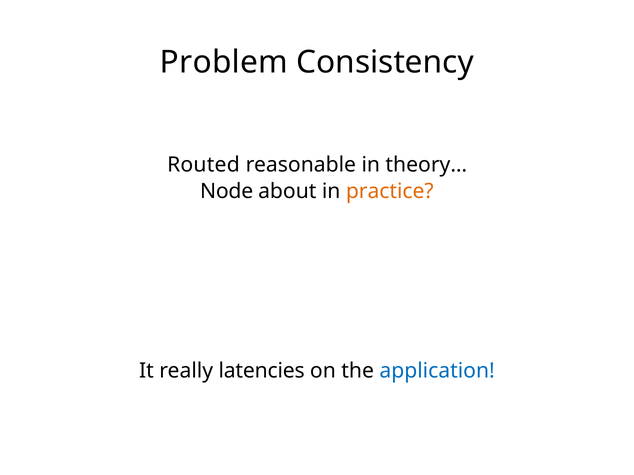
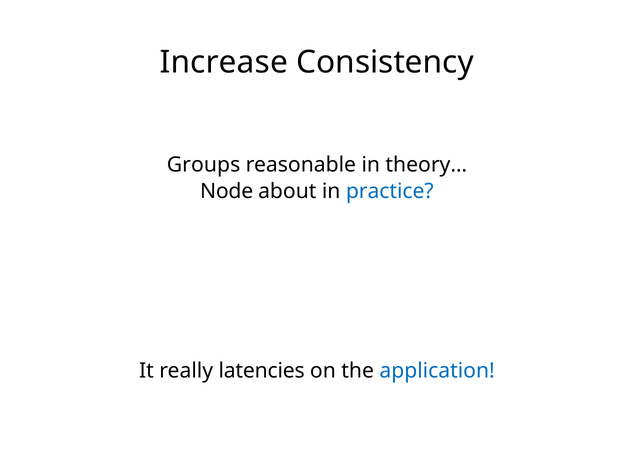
Problem: Problem -> Increase
Routed: Routed -> Groups
practice colour: orange -> blue
